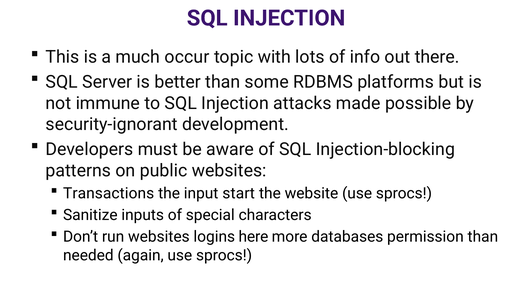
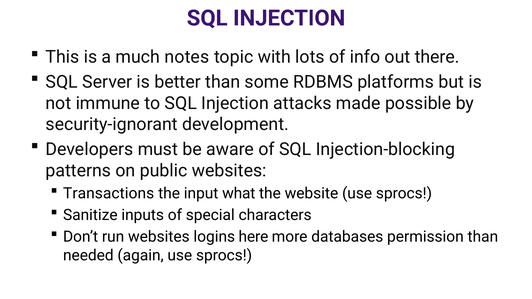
occur: occur -> notes
start: start -> what
